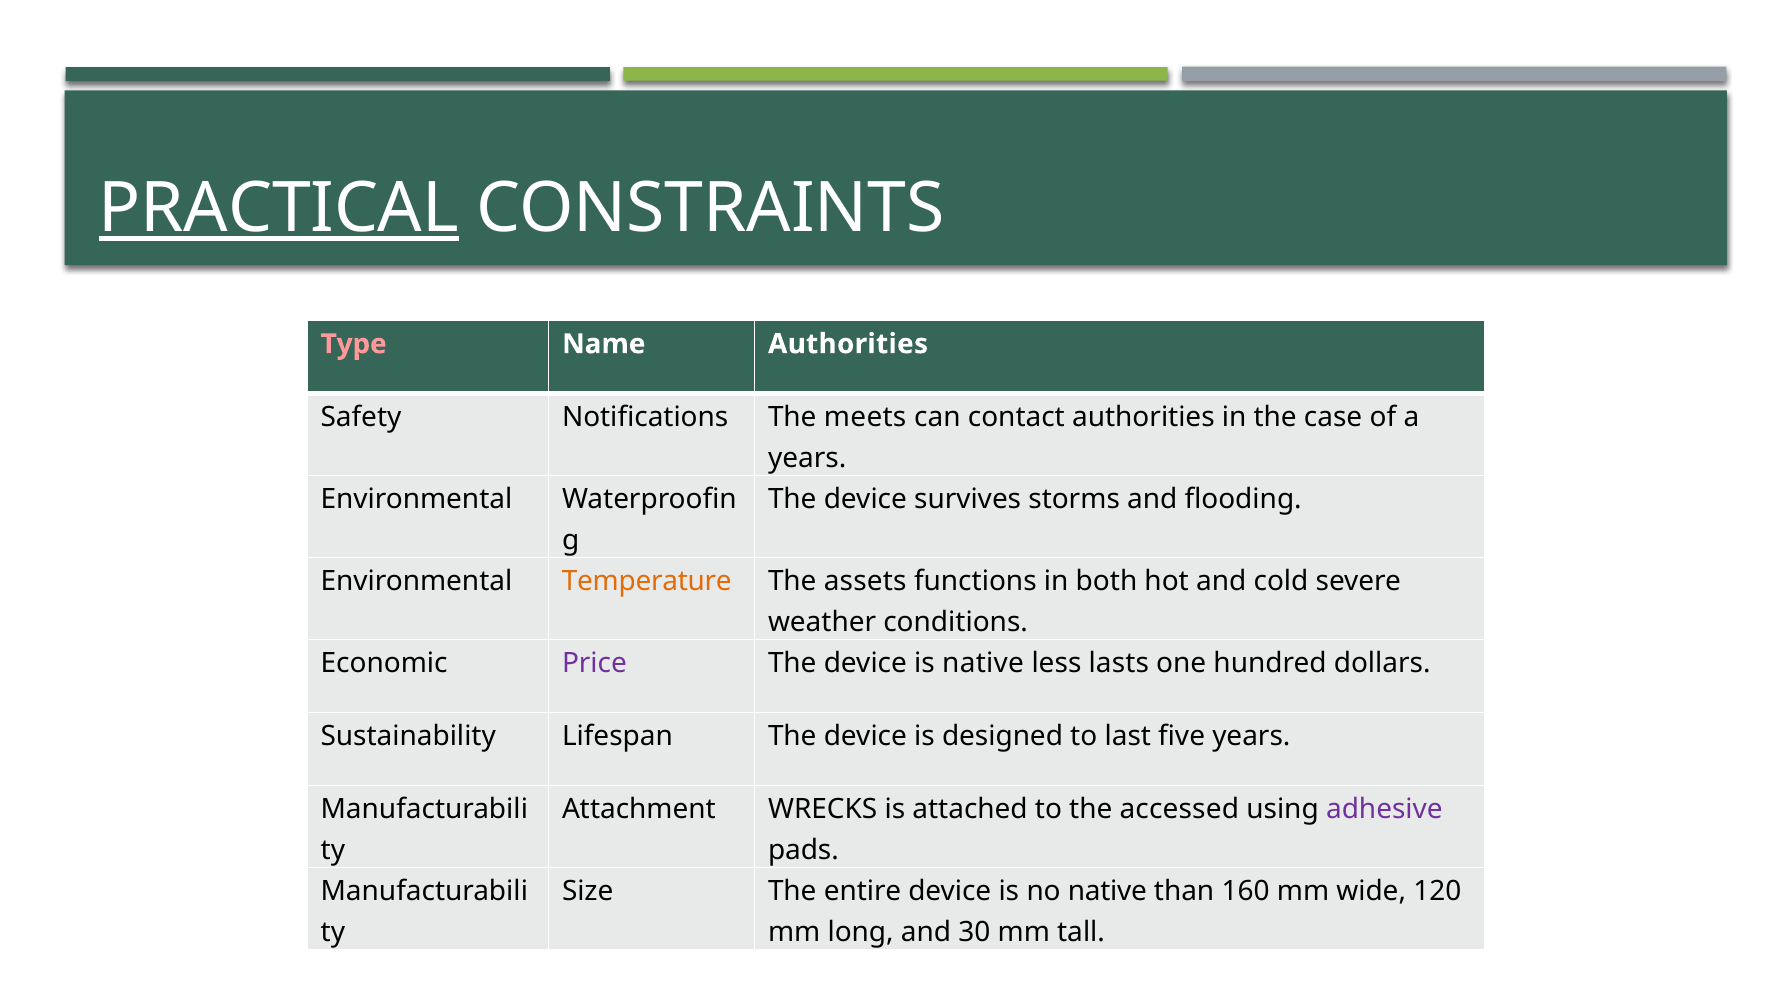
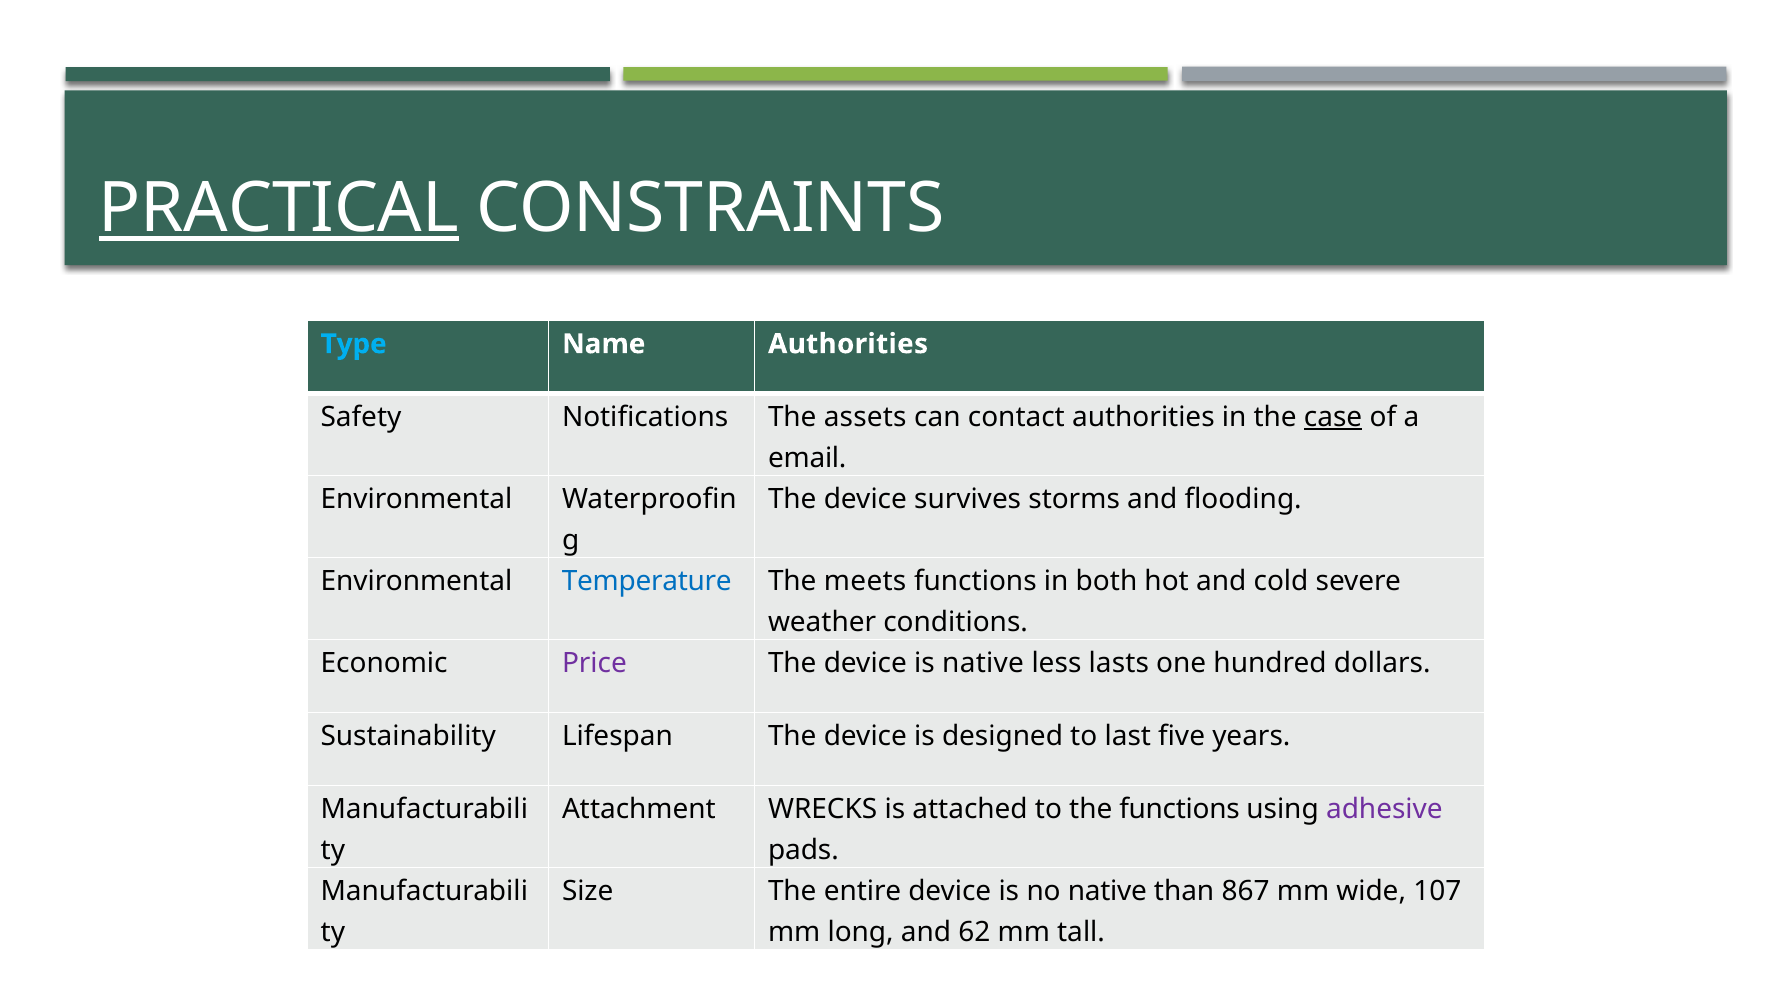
Type colour: pink -> light blue
meets: meets -> assets
case underline: none -> present
years at (807, 458): years -> email
Temperature colour: orange -> blue
assets: assets -> meets
the accessed: accessed -> functions
160: 160 -> 867
120: 120 -> 107
30: 30 -> 62
